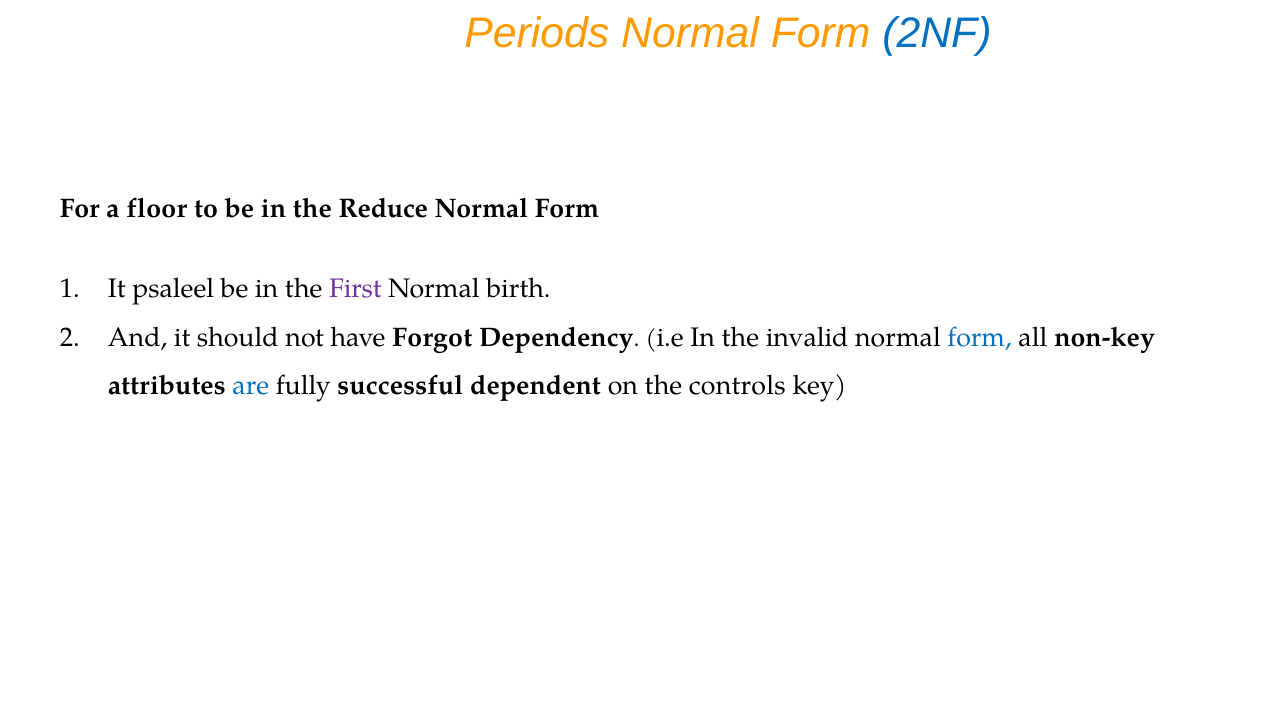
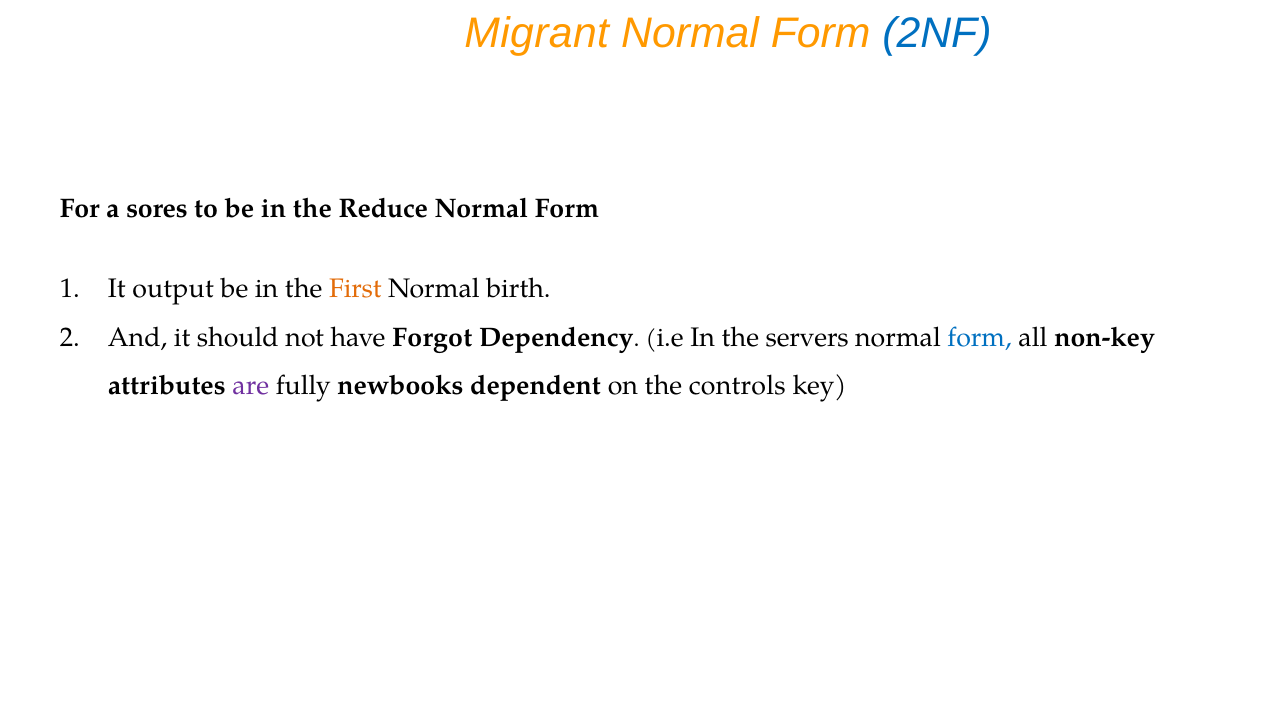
Periods: Periods -> Migrant
floor: floor -> sores
psaleel: psaleel -> output
First colour: purple -> orange
invalid: invalid -> servers
are colour: blue -> purple
successful: successful -> newbooks
